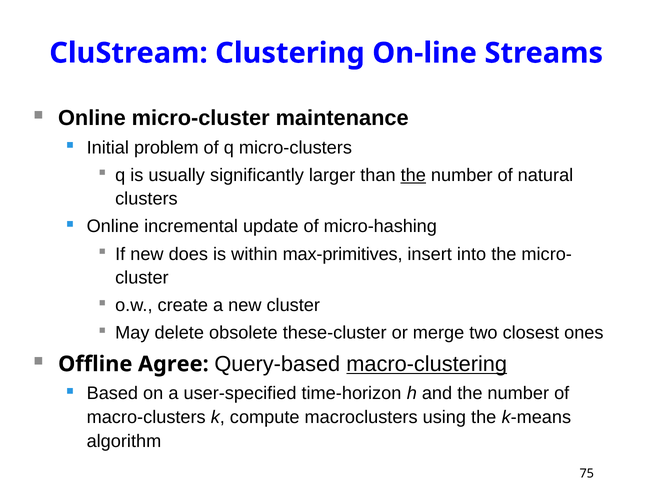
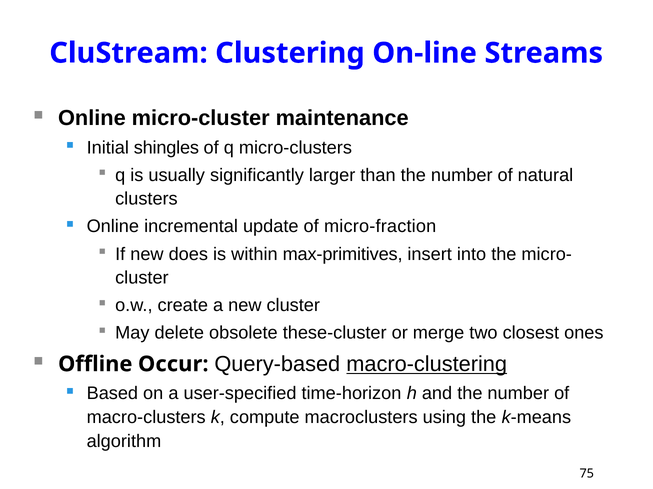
problem: problem -> shingles
the at (413, 175) underline: present -> none
micro-hashing: micro-hashing -> micro-fraction
Agree: Agree -> Occur
